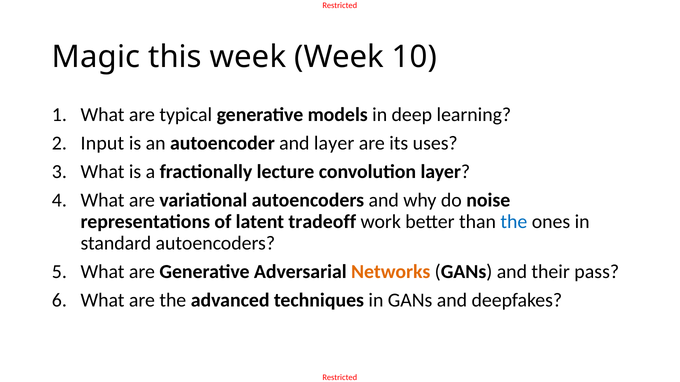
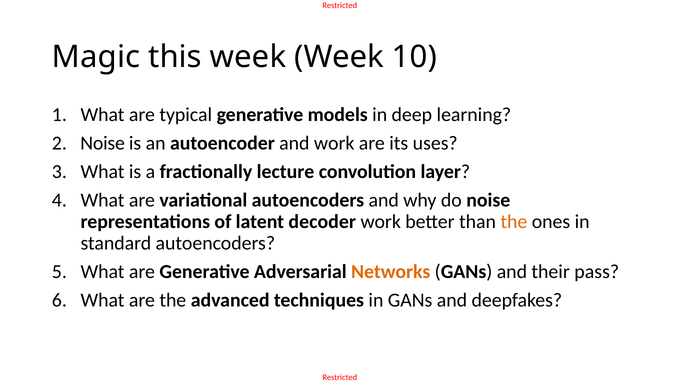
Input at (102, 143): Input -> Noise
and layer: layer -> work
tradeoff: tradeoff -> decoder
the at (514, 222) colour: blue -> orange
